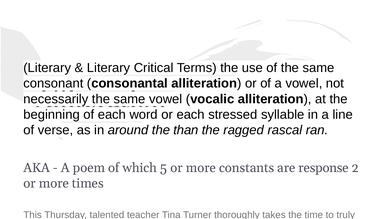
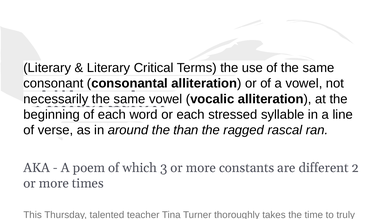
5: 5 -> 3
response: response -> different
